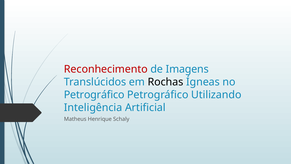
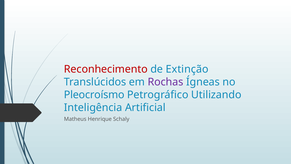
Imagens: Imagens -> Extinção
Rochas colour: black -> purple
Petrográfico at (94, 95): Petrográfico -> Pleocroísmo
